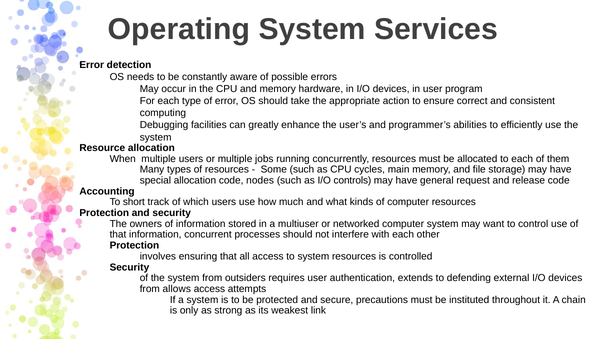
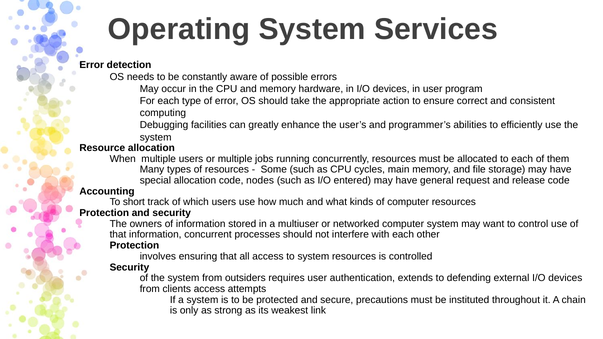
controls: controls -> entered
allows: allows -> clients
